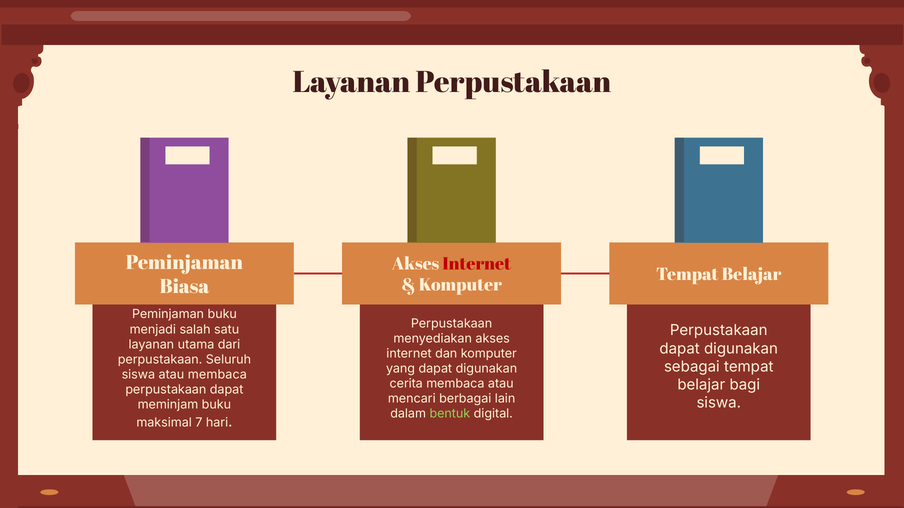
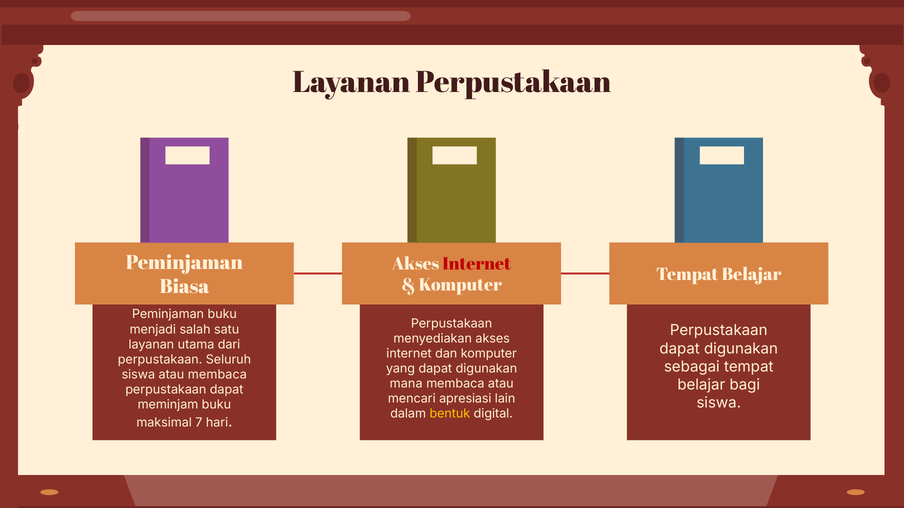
cerita: cerita -> mana
berbagai: berbagai -> apresiasi
bentuk colour: light green -> yellow
